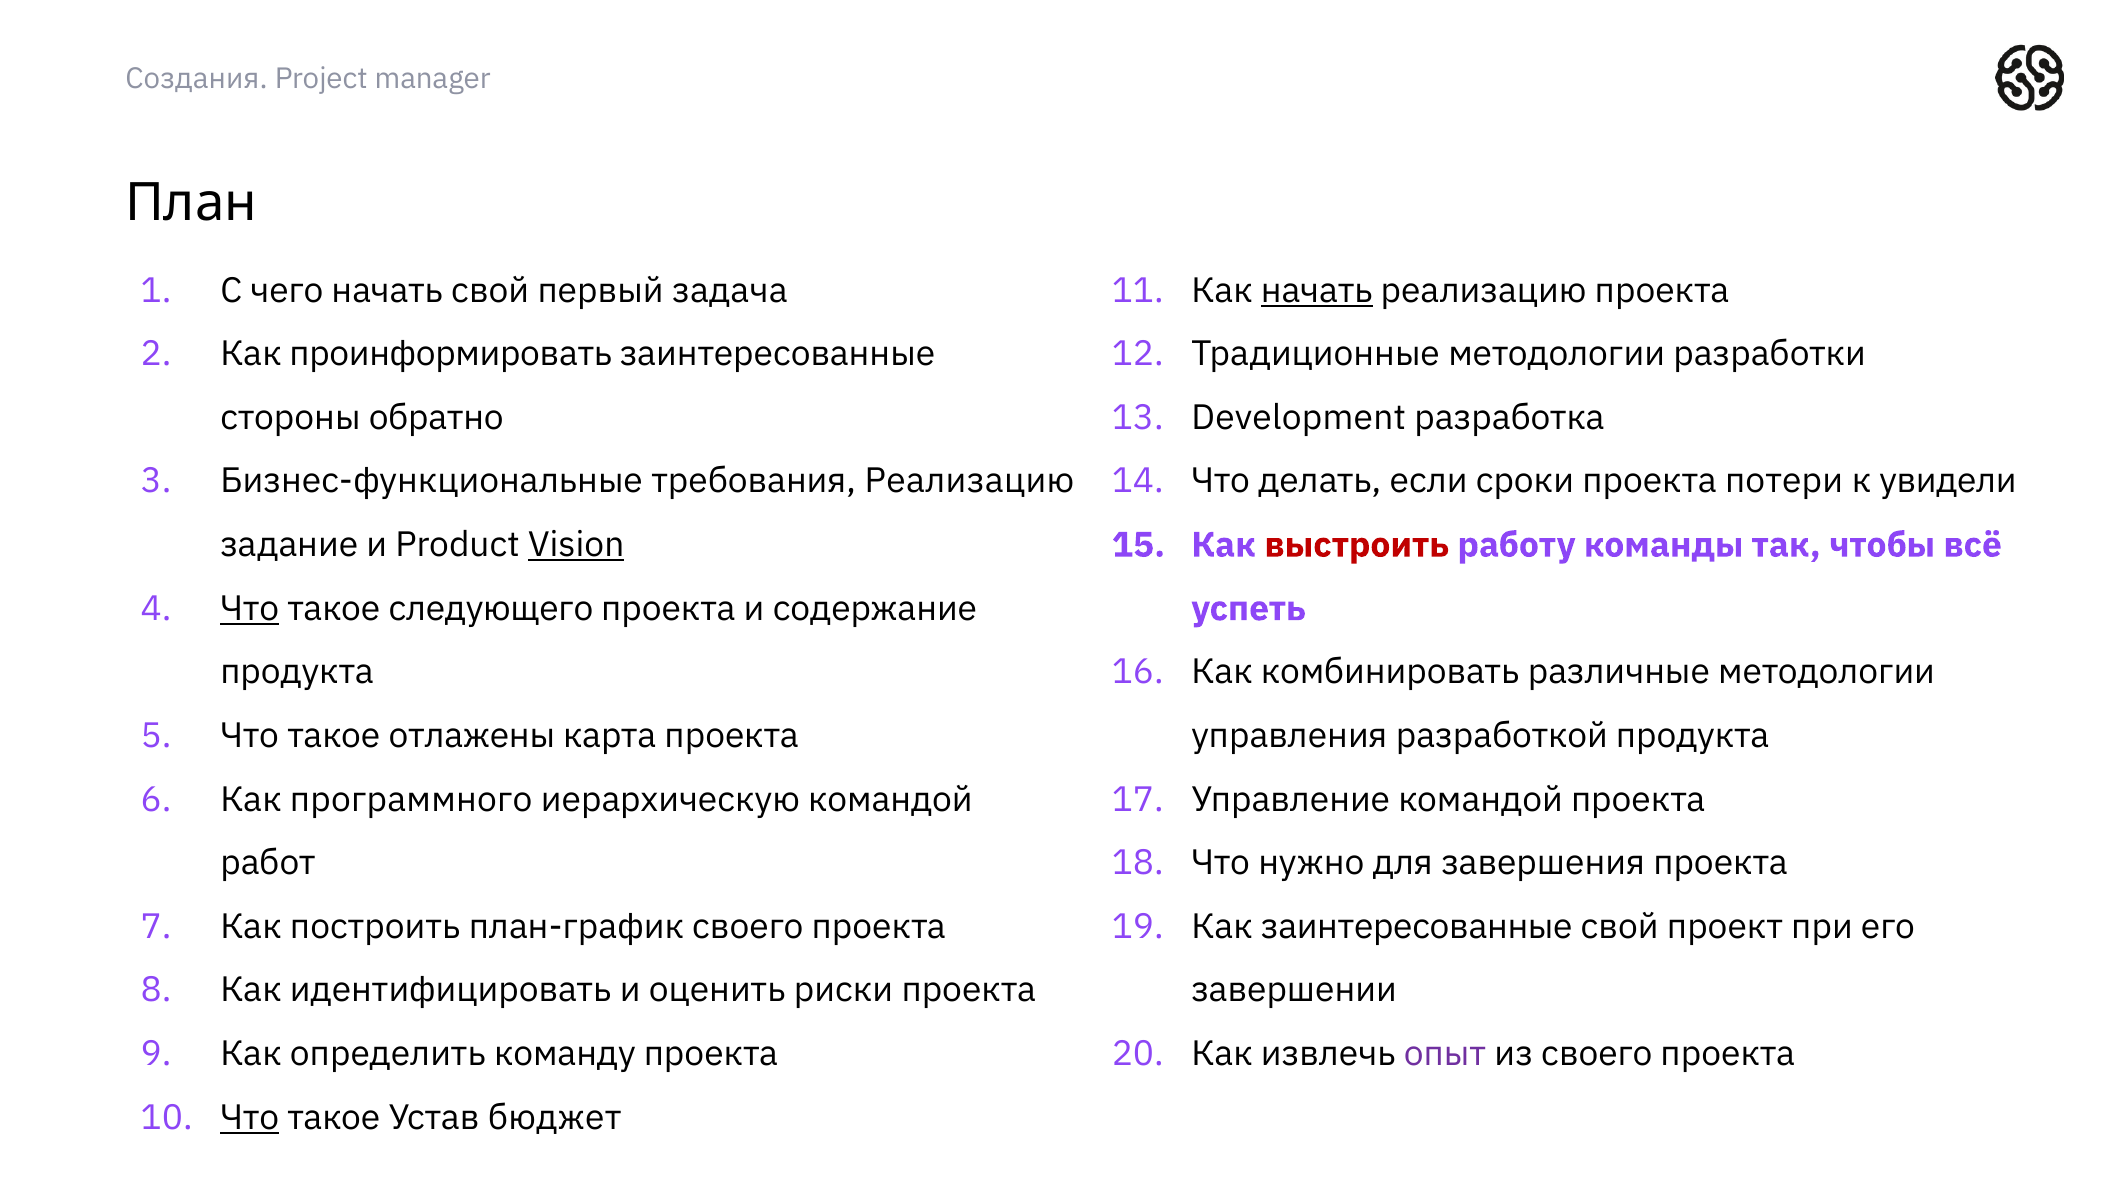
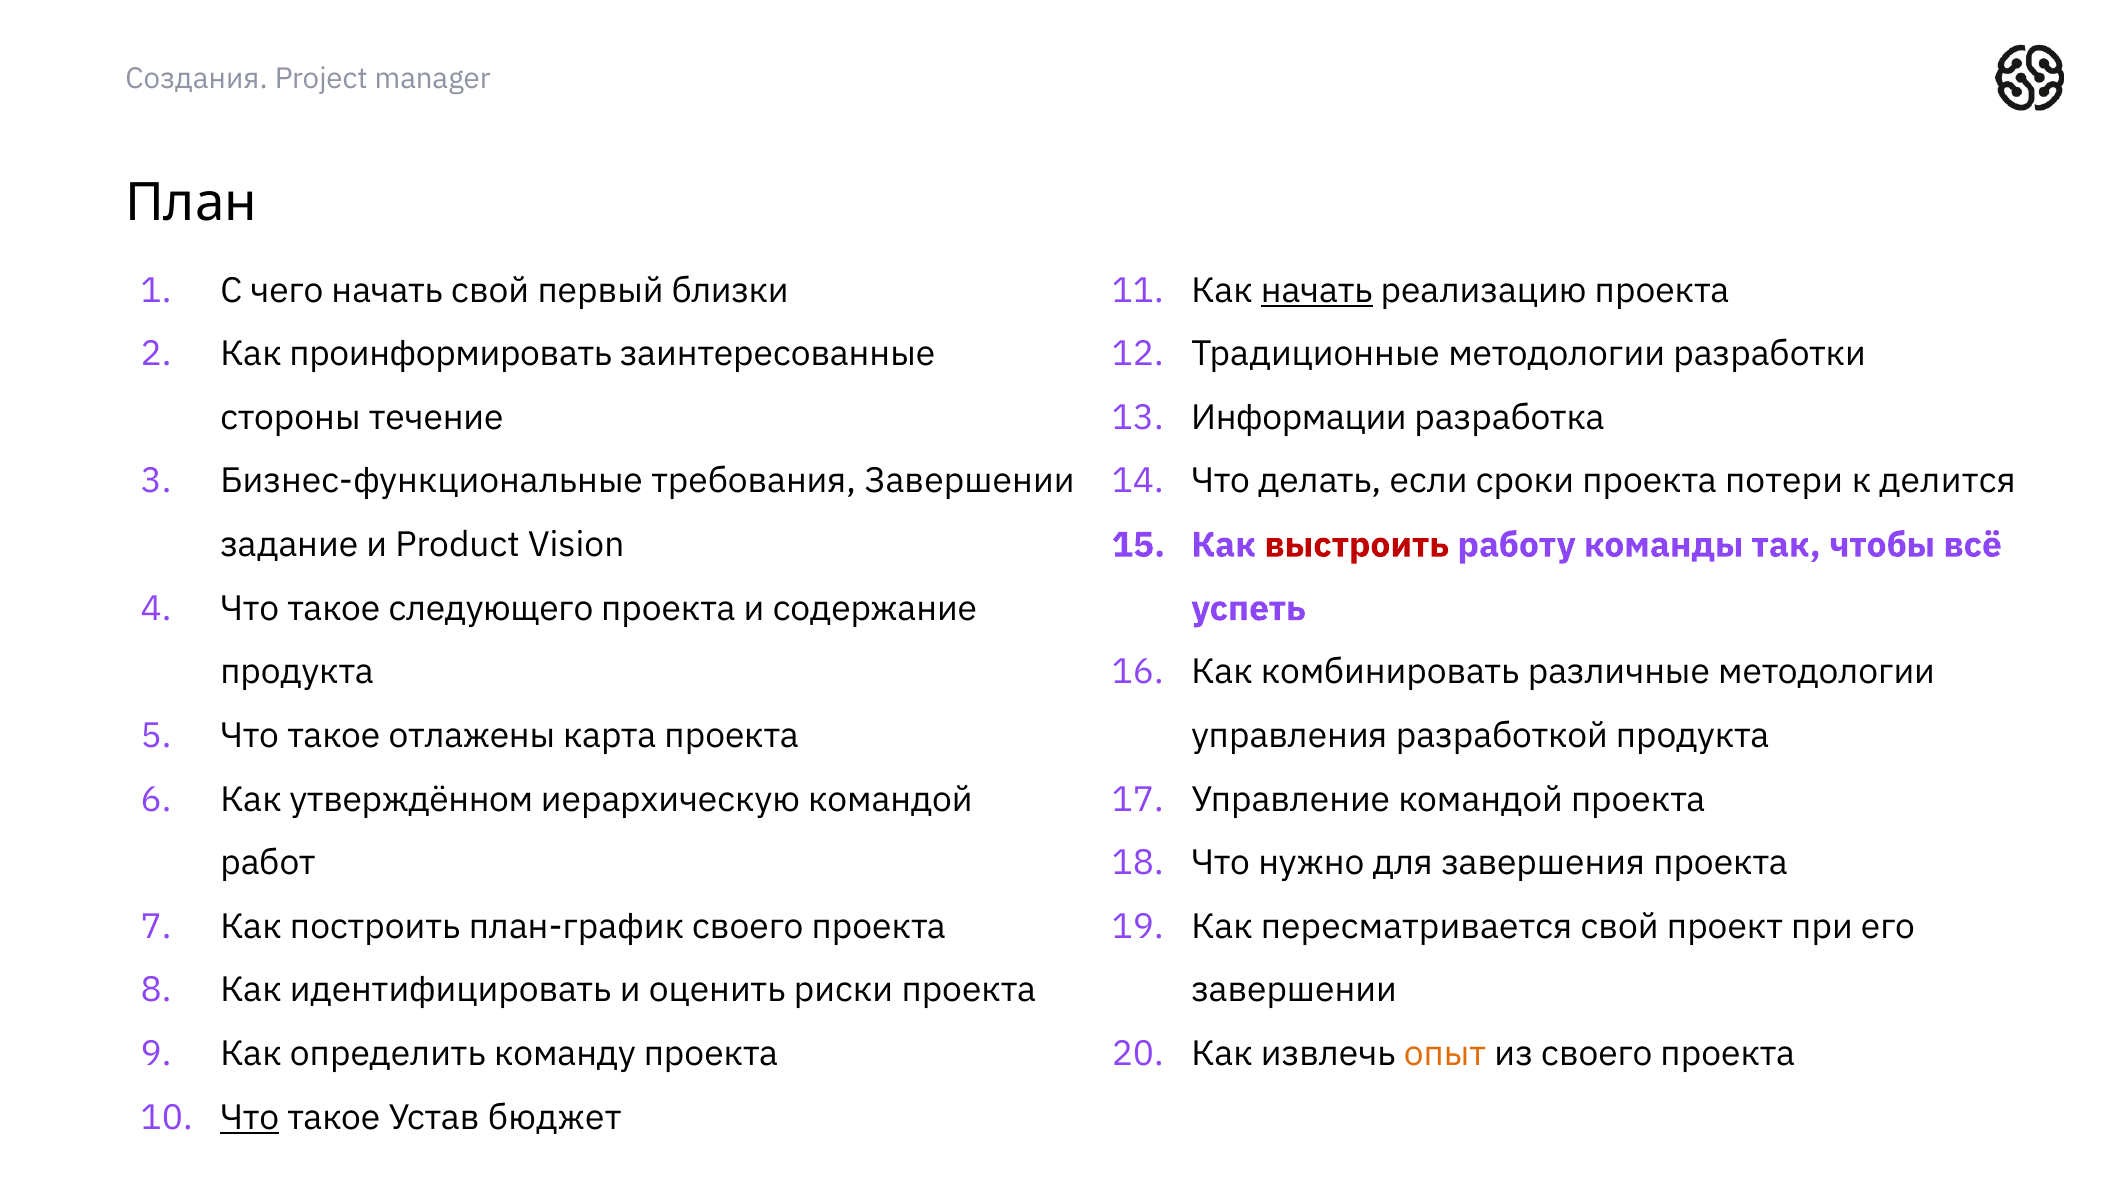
задача: задача -> близки
обратно: обратно -> течение
Development: Development -> Информации
требования Реализацию: Реализацию -> Завершении
увидели: увидели -> делится
Vision underline: present -> none
Что at (250, 609) underline: present -> none
программного: программного -> утверждённом
Как заинтересованные: заинтересованные -> пересматривается
опыт colour: purple -> orange
